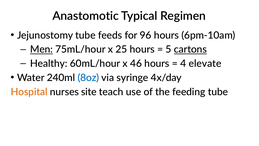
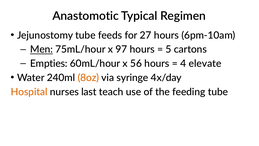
96: 96 -> 27
25: 25 -> 97
cartons underline: present -> none
Healthy: Healthy -> Empties
46: 46 -> 56
8oz colour: blue -> orange
site: site -> last
